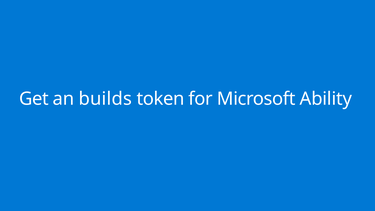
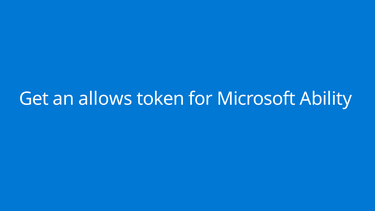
builds: builds -> allows
